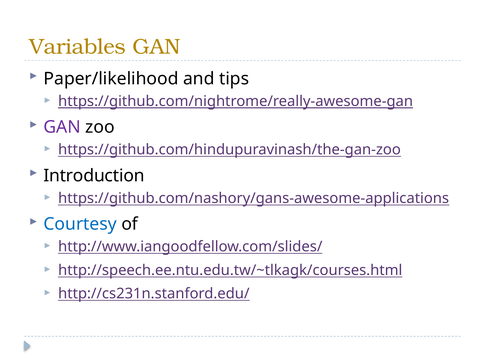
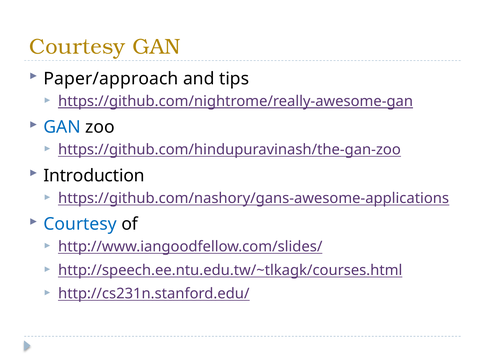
Variables at (77, 47): Variables -> Courtesy
Paper/likelihood: Paper/likelihood -> Paper/approach
GAN at (62, 127) colour: purple -> blue
